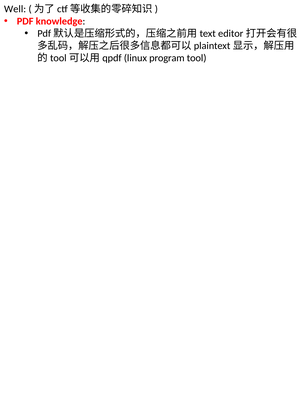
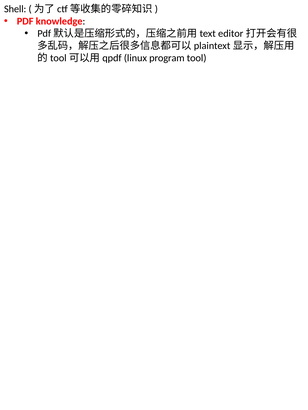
Well: Well -> Shell
